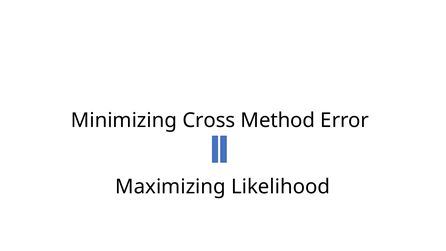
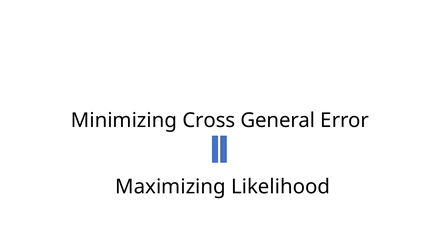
Method: Method -> General
